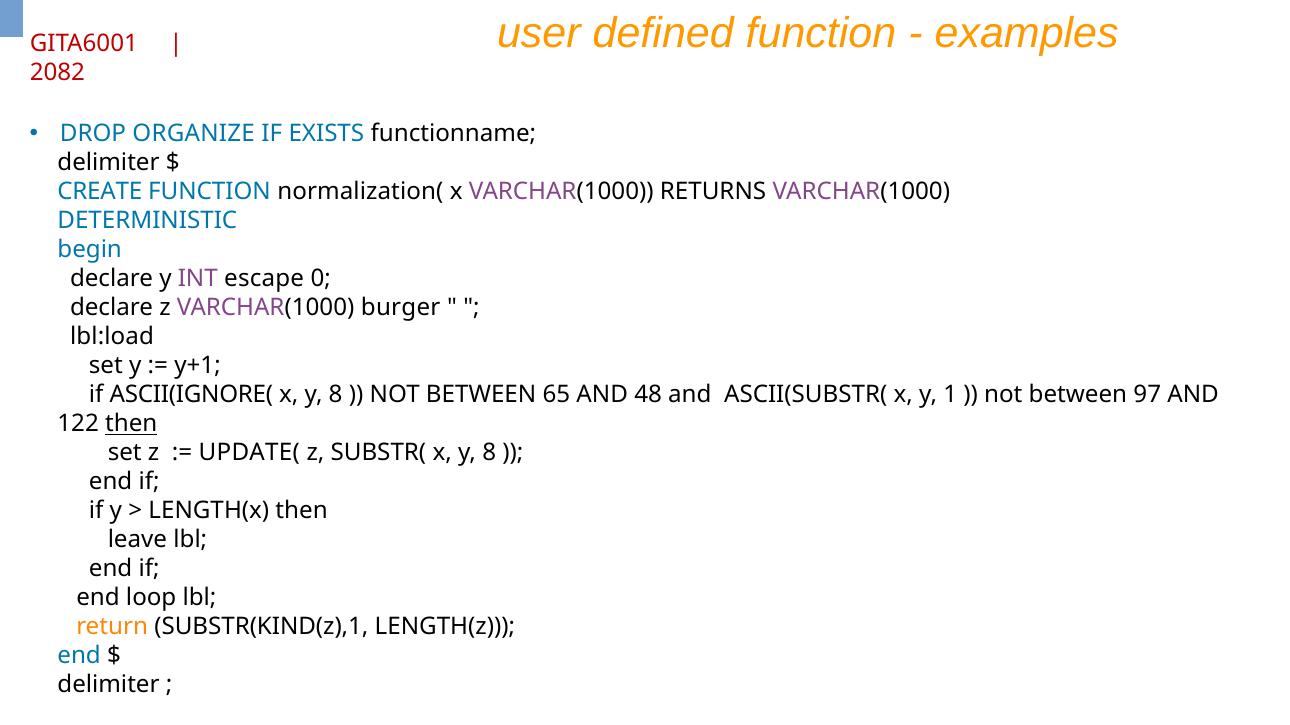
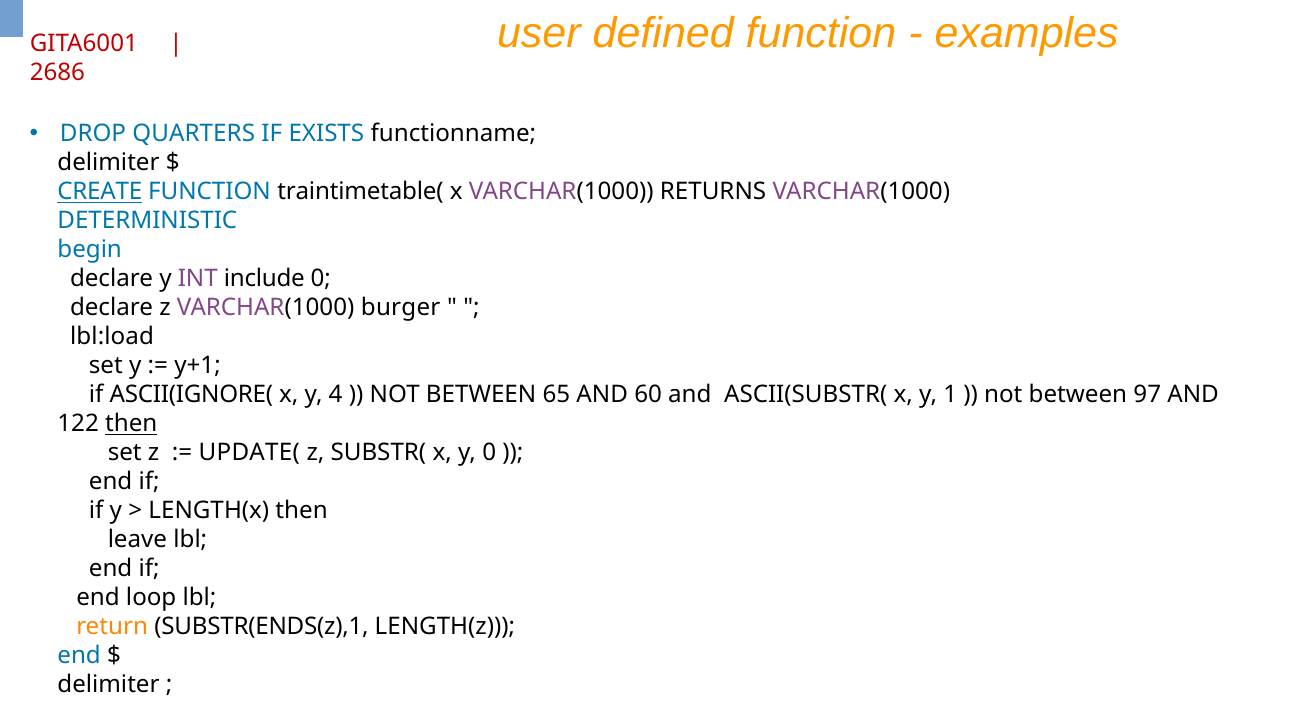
2082: 2082 -> 2686
ORGANIZE: ORGANIZE -> QUARTERS
CREATE underline: none -> present
normalization(: normalization( -> traintimetable(
escape: escape -> include
8 at (336, 395): 8 -> 4
48: 48 -> 60
SUBSTR( x y 8: 8 -> 0
SUBSTR(KIND(z),1: SUBSTR(KIND(z),1 -> SUBSTR(ENDS(z),1
